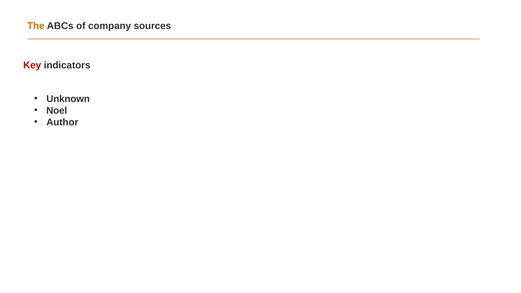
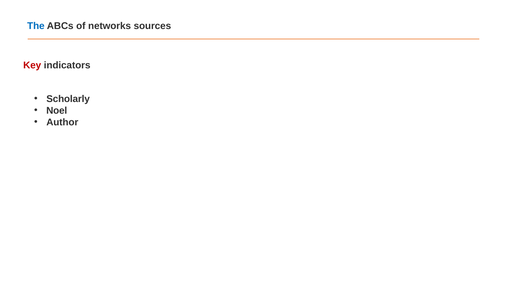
The colour: orange -> blue
company: company -> networks
Unknown: Unknown -> Scholarly
